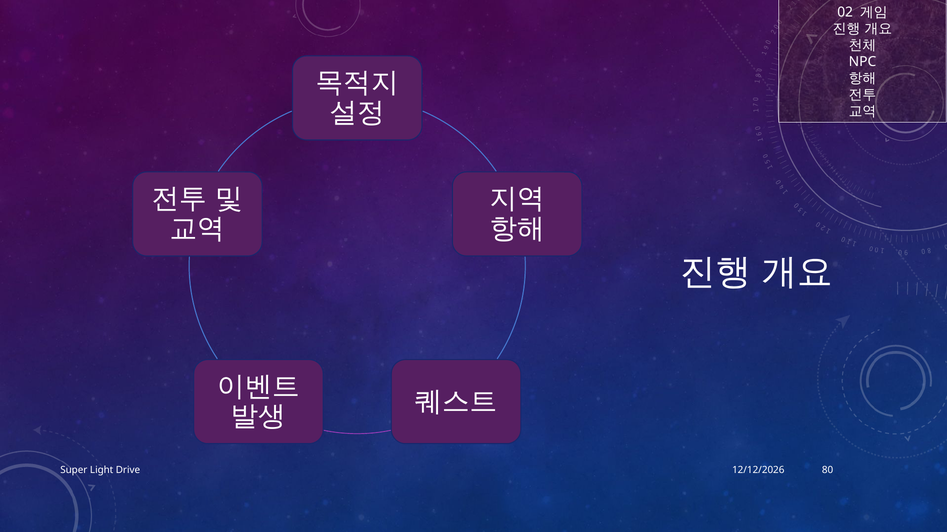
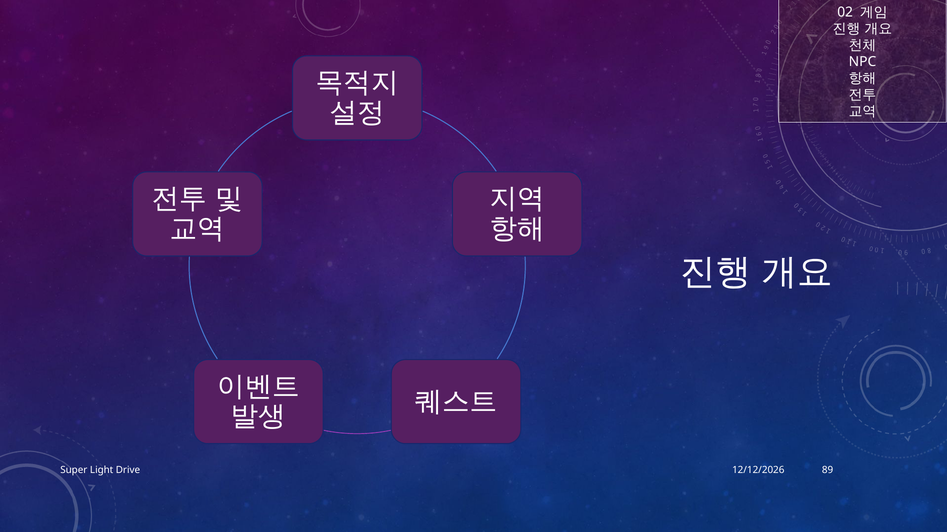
80: 80 -> 89
